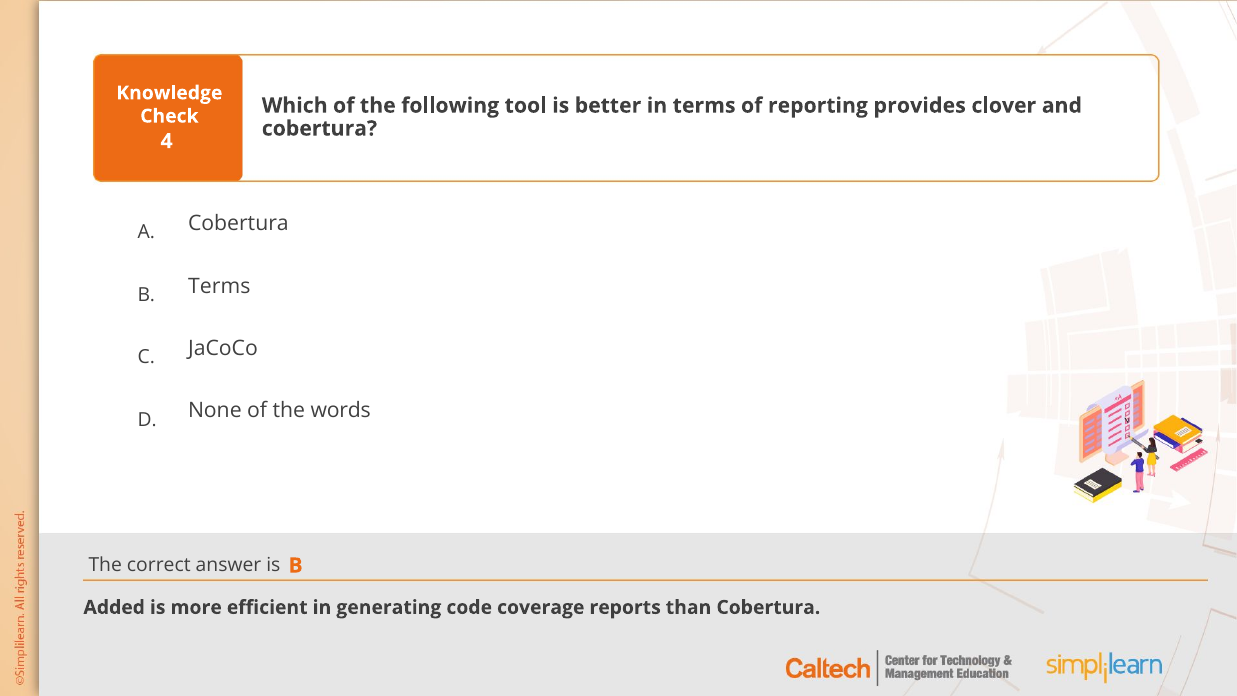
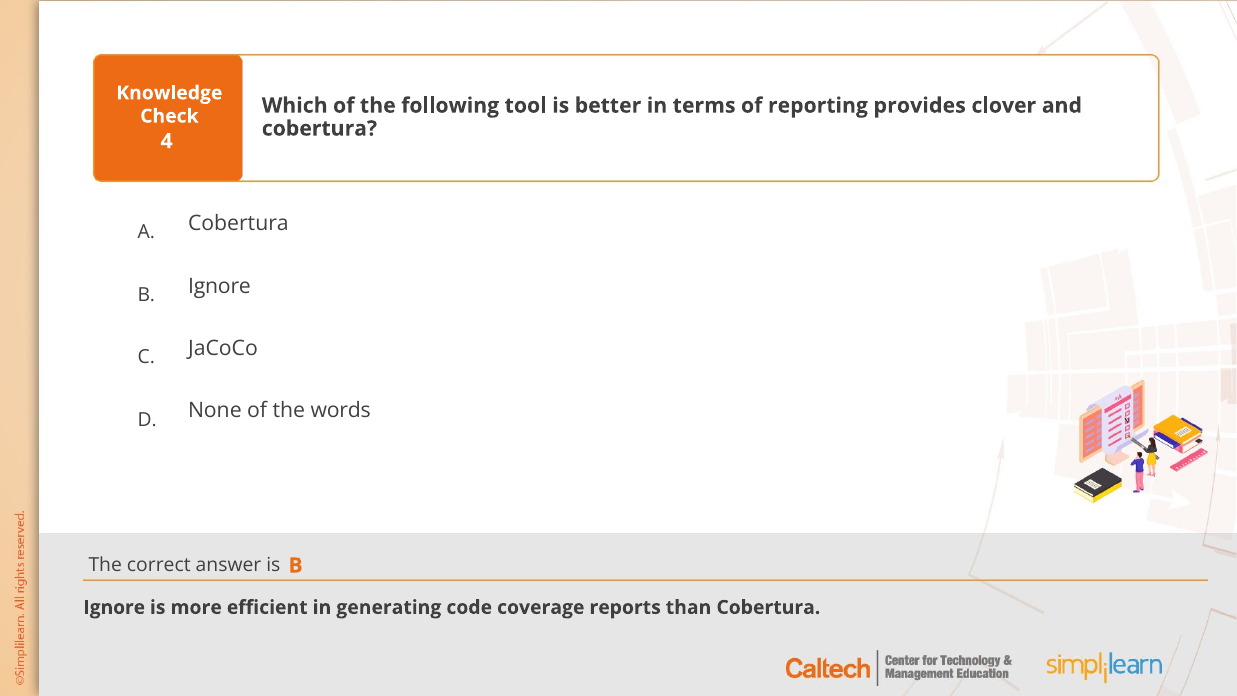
Terms at (219, 286): Terms -> Ignore
Added at (114, 607): Added -> Ignore
